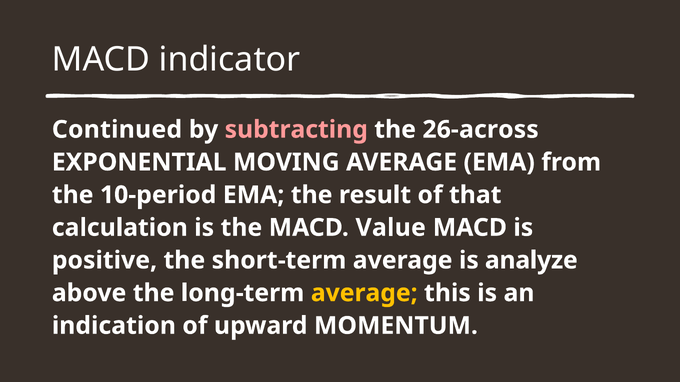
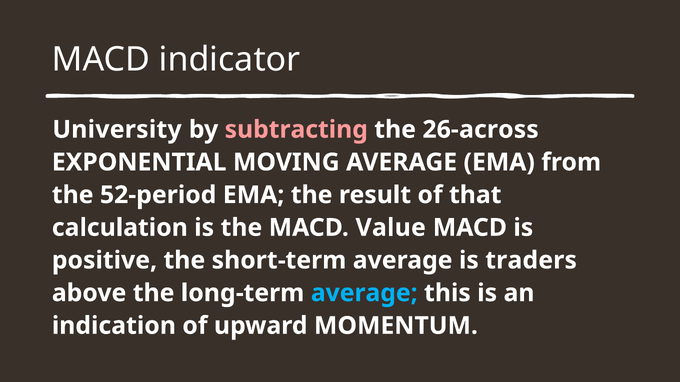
Continued: Continued -> University
10-period: 10-period -> 52-period
analyze: analyze -> traders
average at (364, 293) colour: yellow -> light blue
